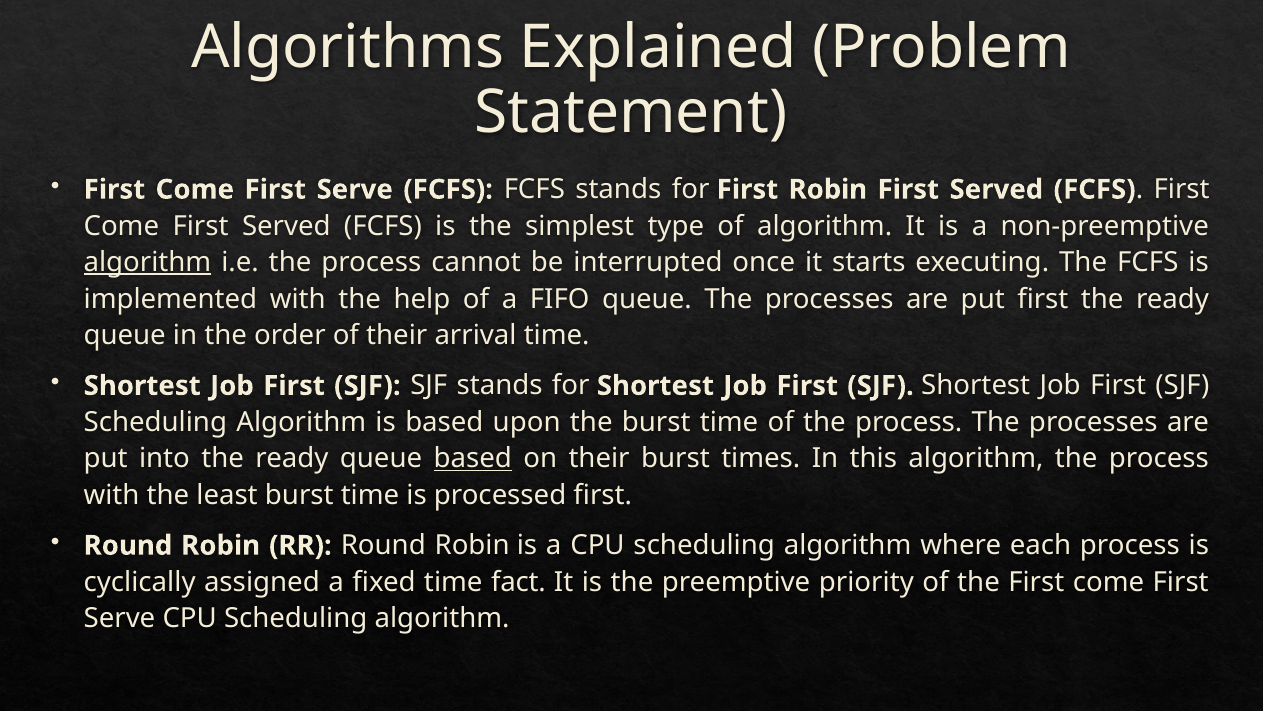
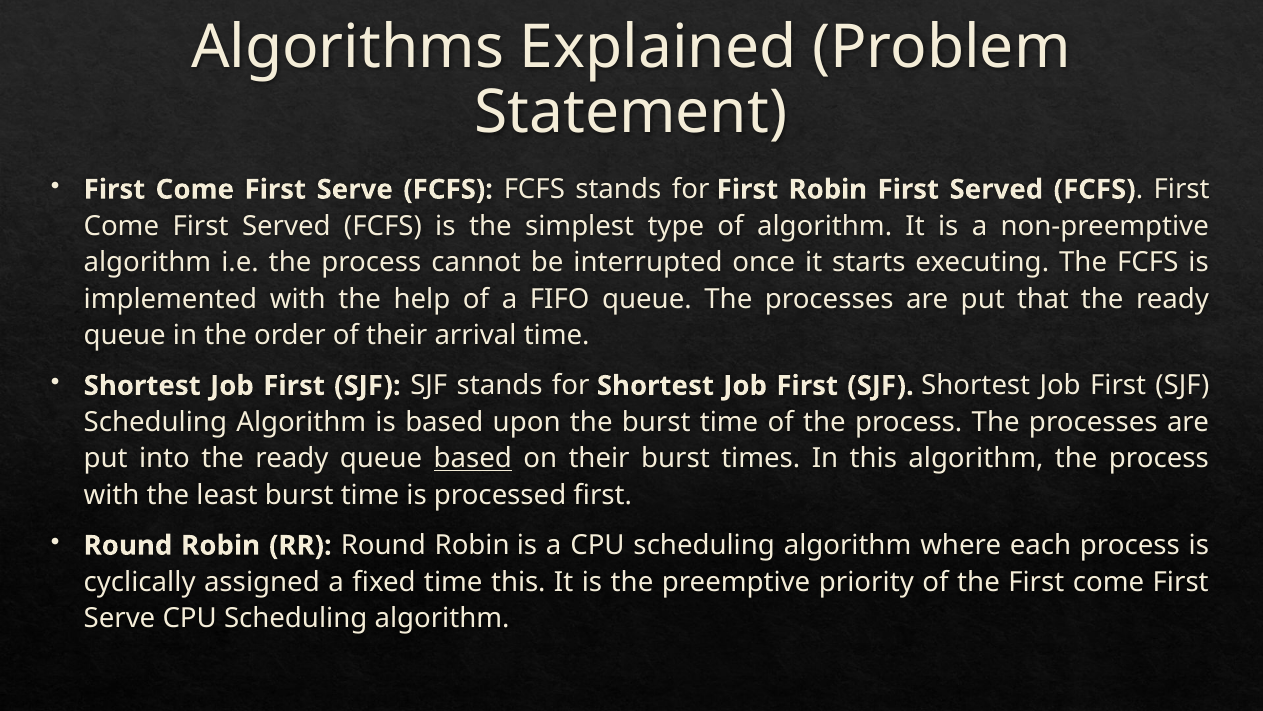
algorithm at (147, 262) underline: present -> none
put first: first -> that
time fact: fact -> this
